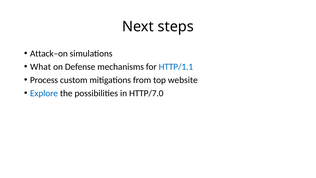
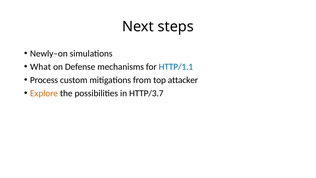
Attack–on: Attack–on -> Newly–on
website: website -> attacker
Explore colour: blue -> orange
HTTP/7.0: HTTP/7.0 -> HTTP/3.7
